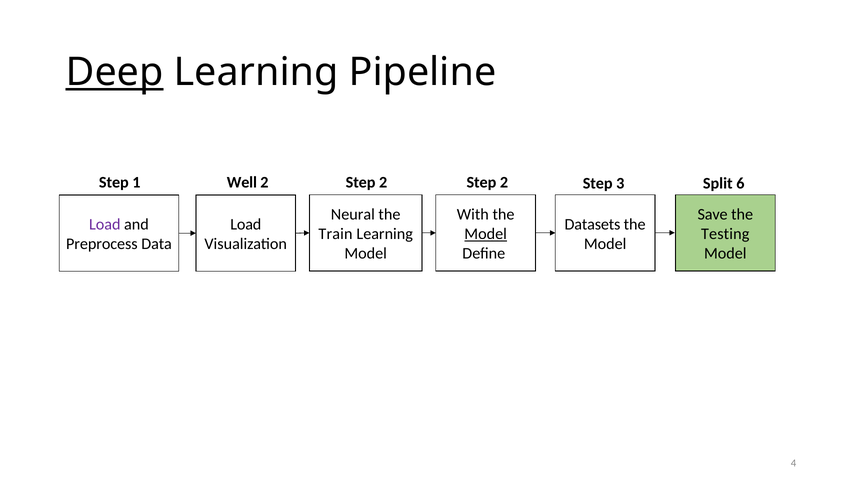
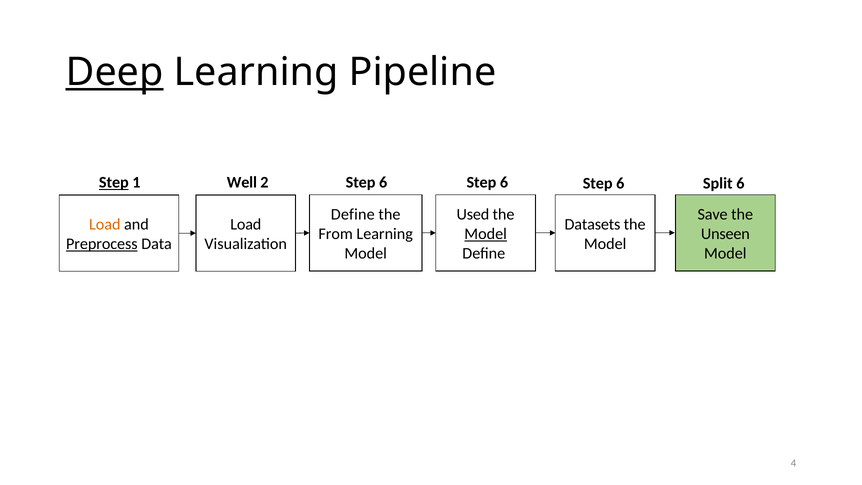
Step at (114, 183) underline: none -> present
2 at (383, 183): 2 -> 6
2 at (504, 183): 2 -> 6
3 at (620, 183): 3 -> 6
Neural at (353, 215): Neural -> Define
With: With -> Used
Load at (105, 225) colour: purple -> orange
Train: Train -> From
Testing: Testing -> Unseen
Preprocess underline: none -> present
